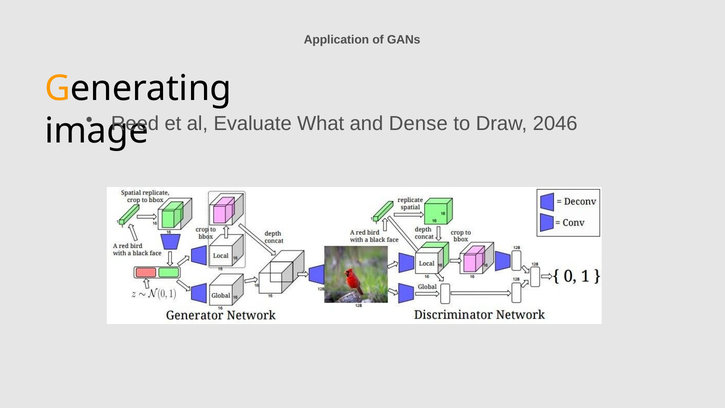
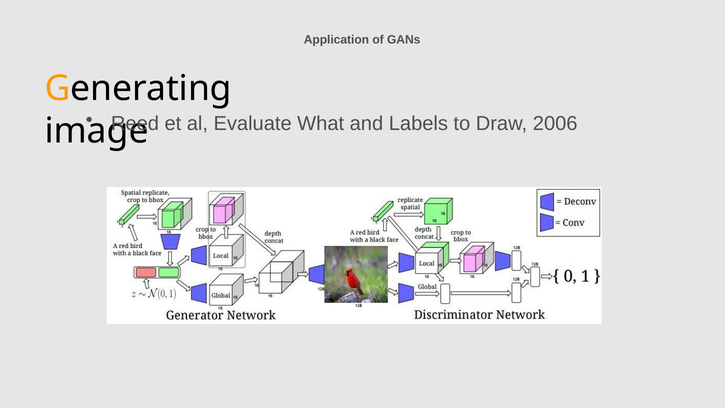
Dense: Dense -> Labels
2046: 2046 -> 2006
